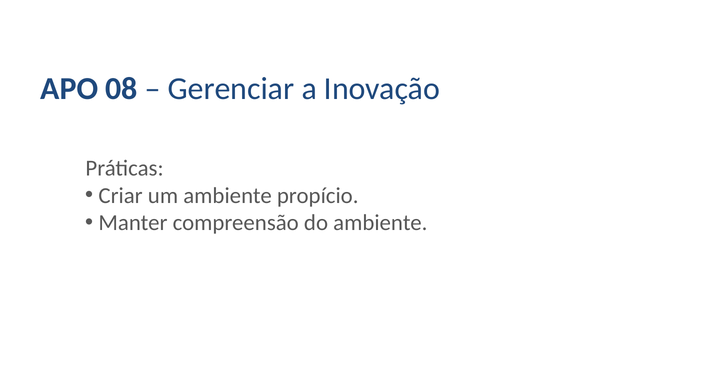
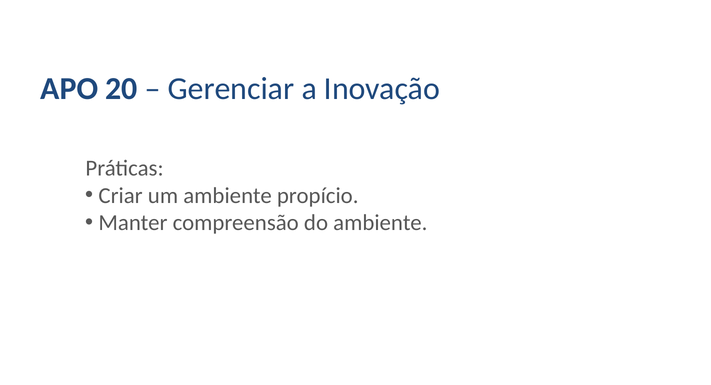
08: 08 -> 20
